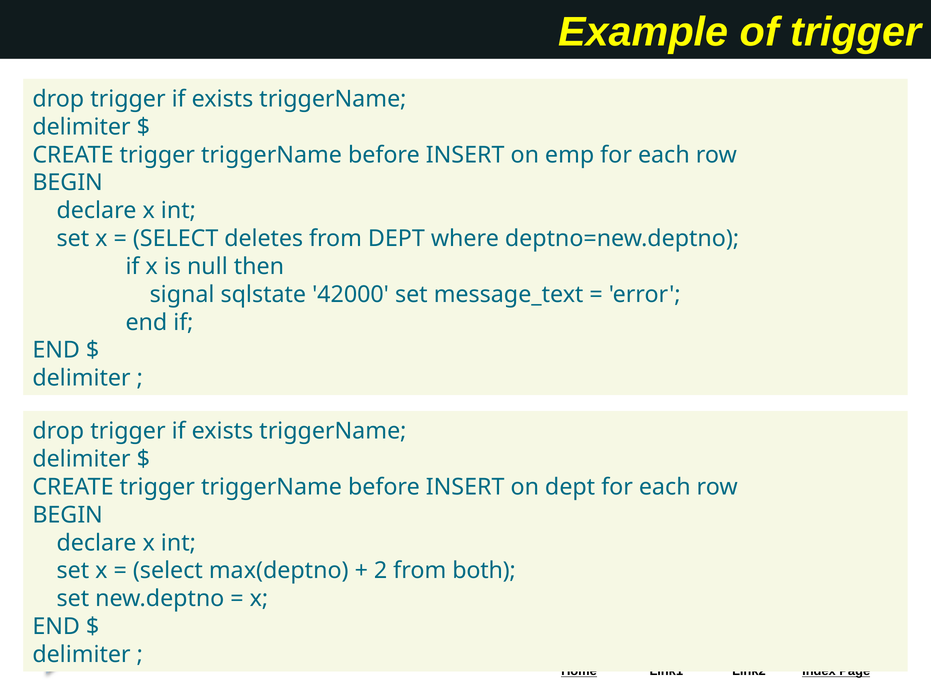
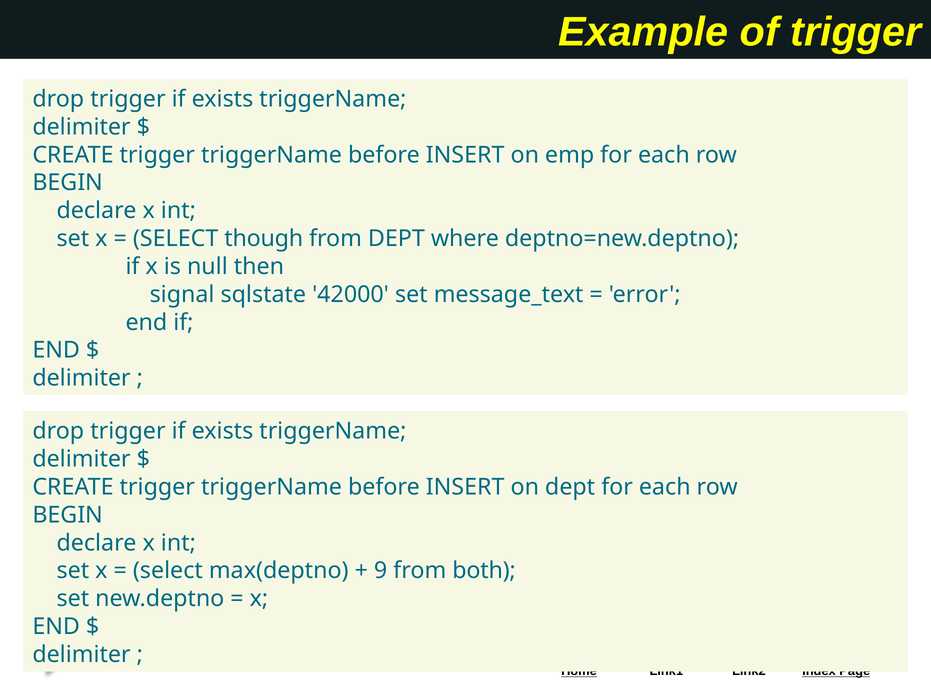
deletes: deletes -> though
2: 2 -> 9
